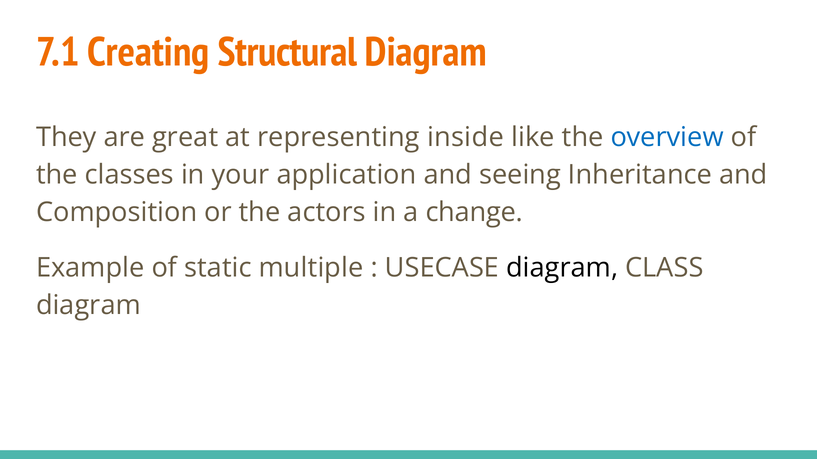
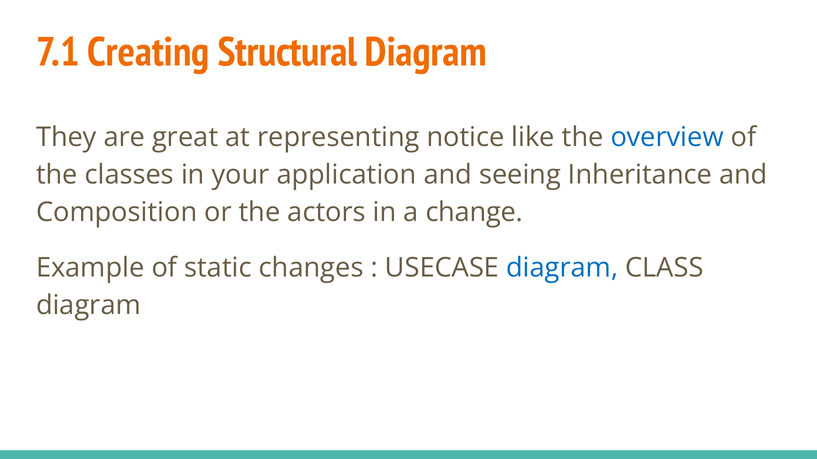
inside: inside -> notice
multiple: multiple -> changes
diagram at (562, 268) colour: black -> blue
